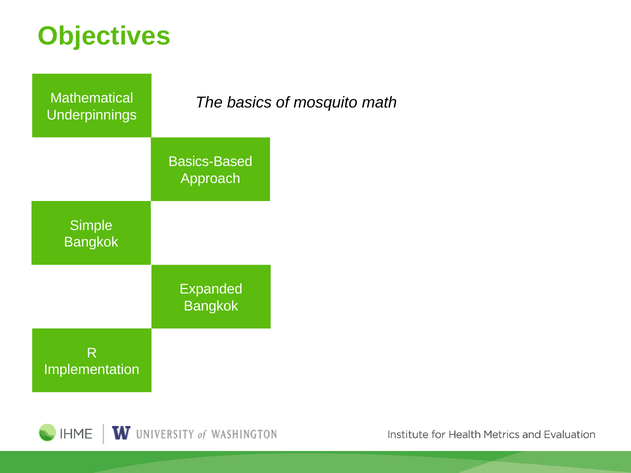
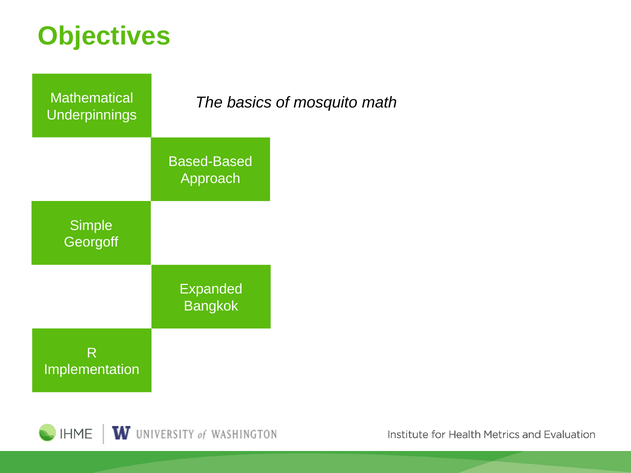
Basics-Based: Basics-Based -> Based-Based
Bangkok at (91, 242): Bangkok -> Georgoff
